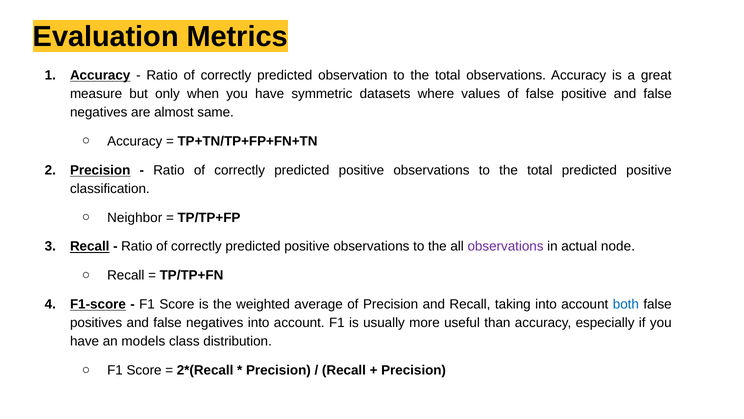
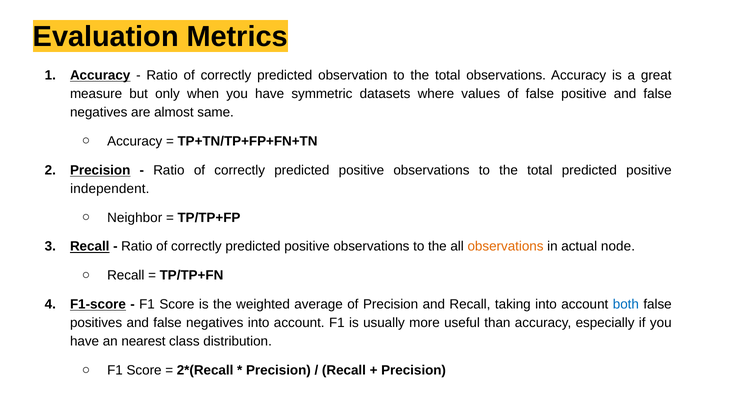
classification: classification -> independent
observations at (506, 246) colour: purple -> orange
models: models -> nearest
